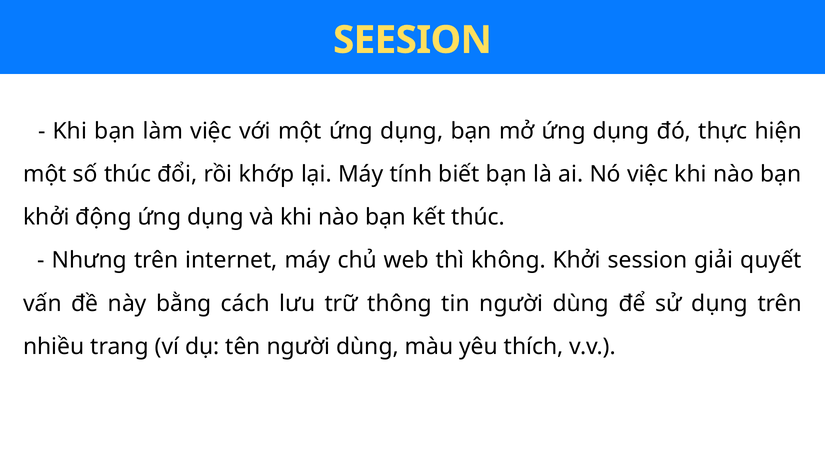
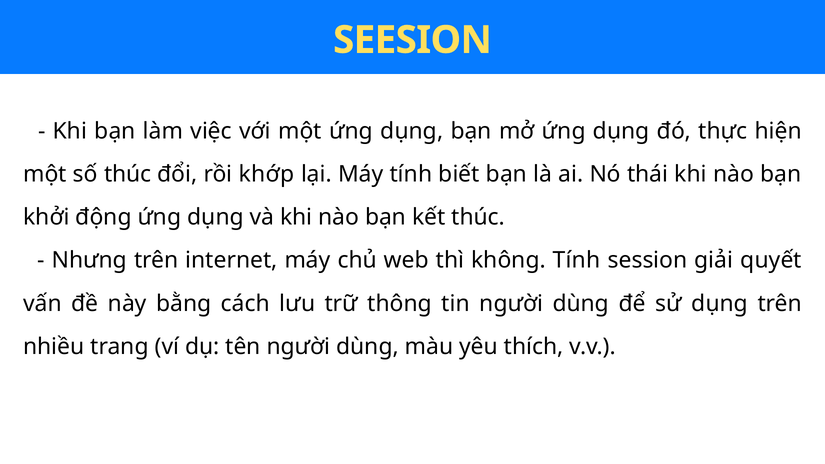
Nó việc: việc -> thái
không Khởi: Khởi -> Tính
